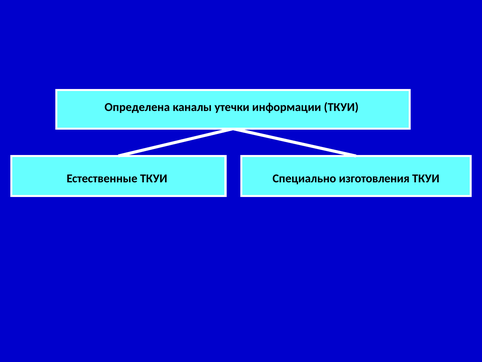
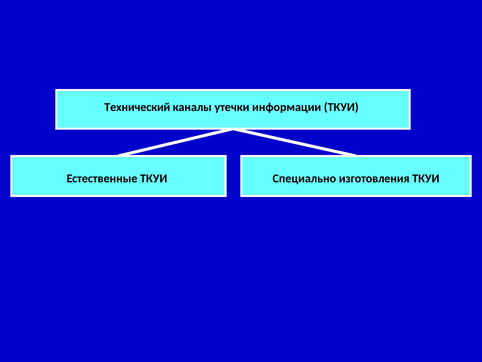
Определена: Определена -> Технический
